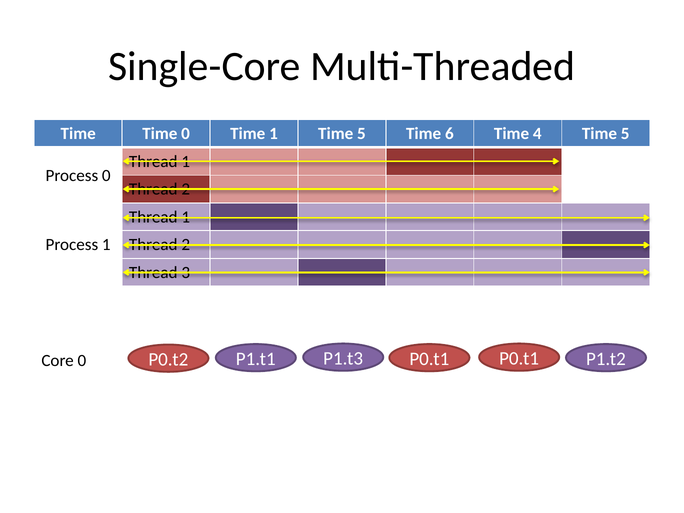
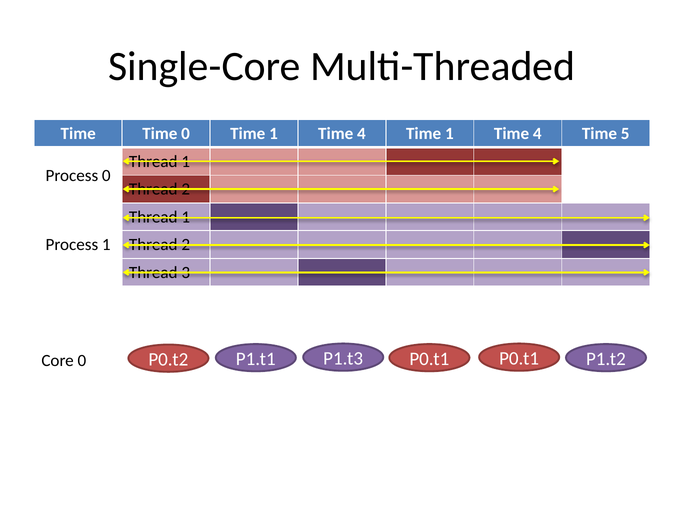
5 at (361, 134): 5 -> 4
6 at (449, 134): 6 -> 1
